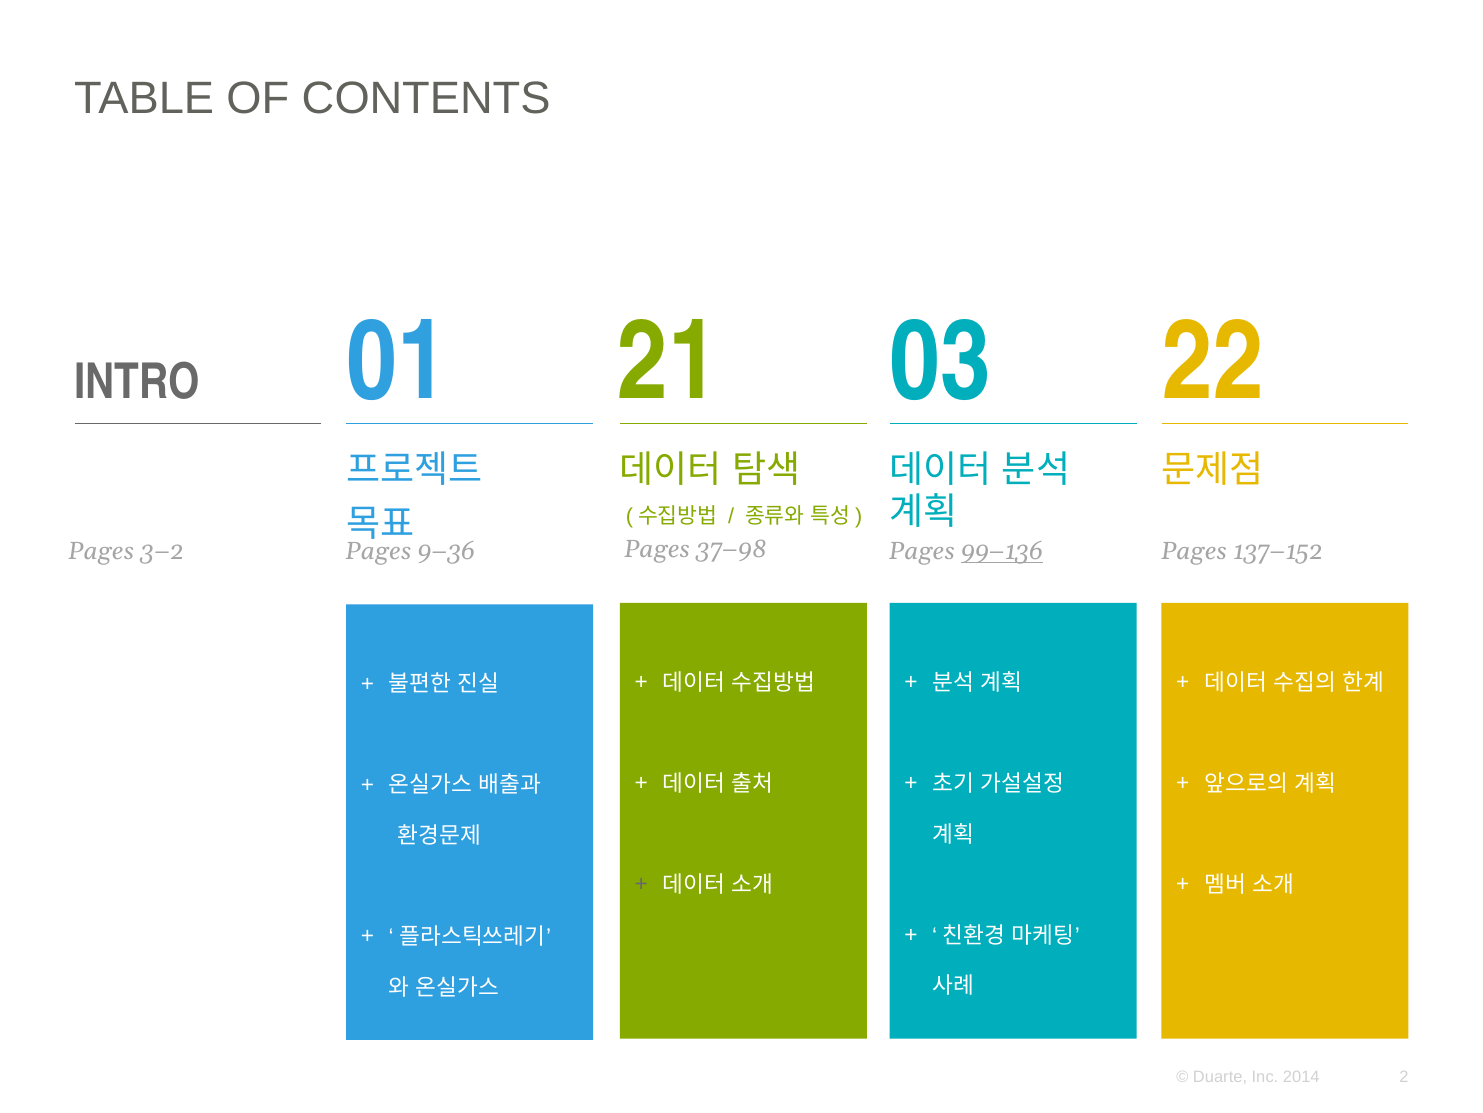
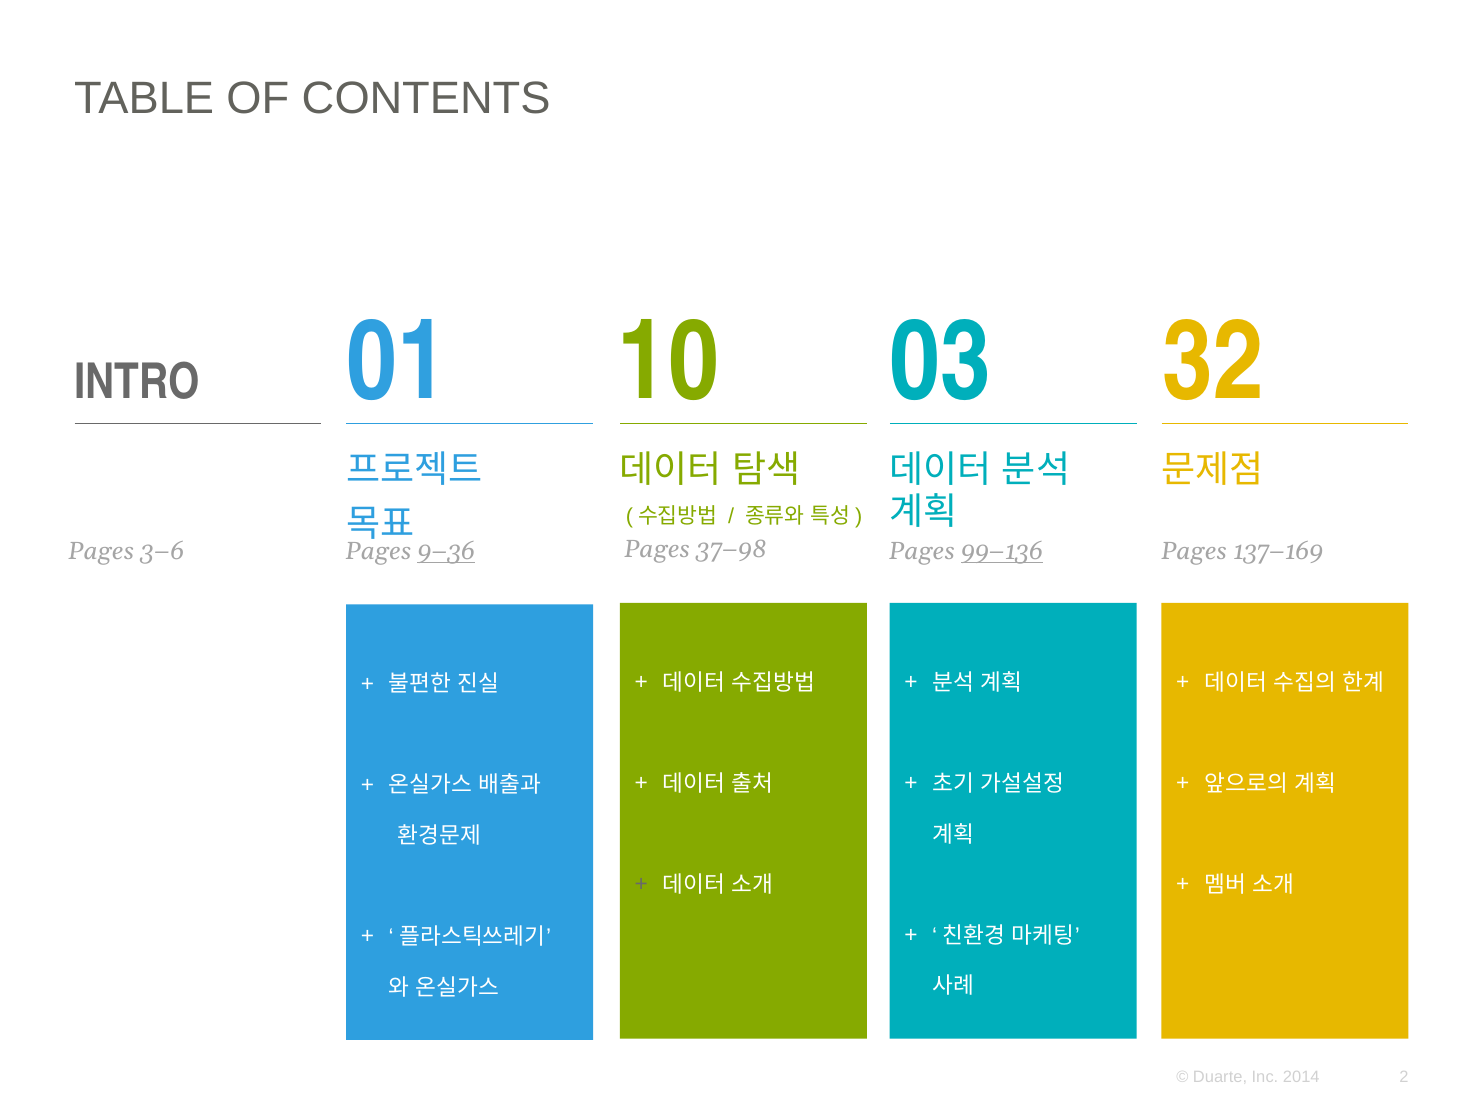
21: 21 -> 10
22: 22 -> 32
3–2: 3–2 -> 3–6
9–36 underline: none -> present
137–152: 137–152 -> 137–169
